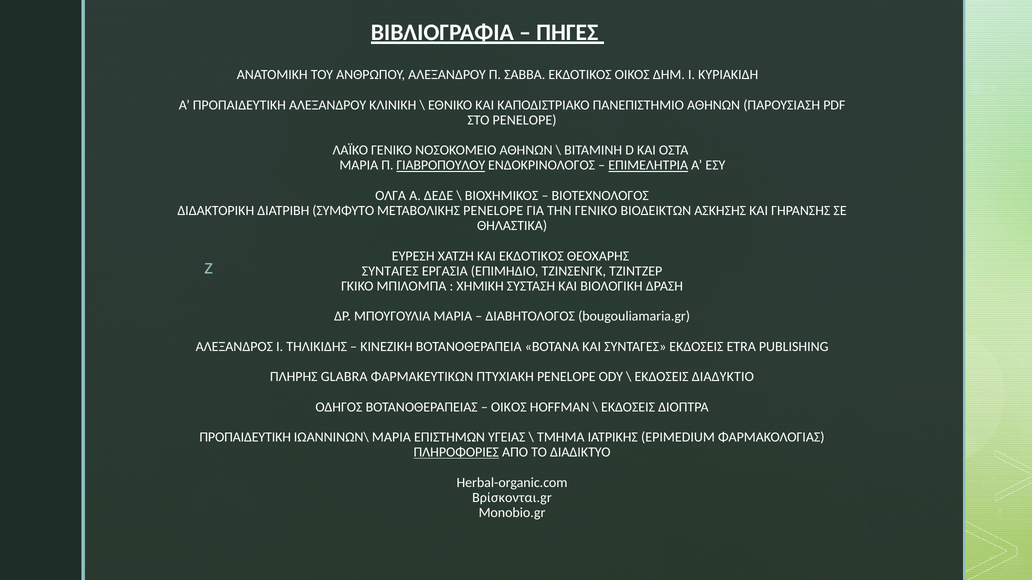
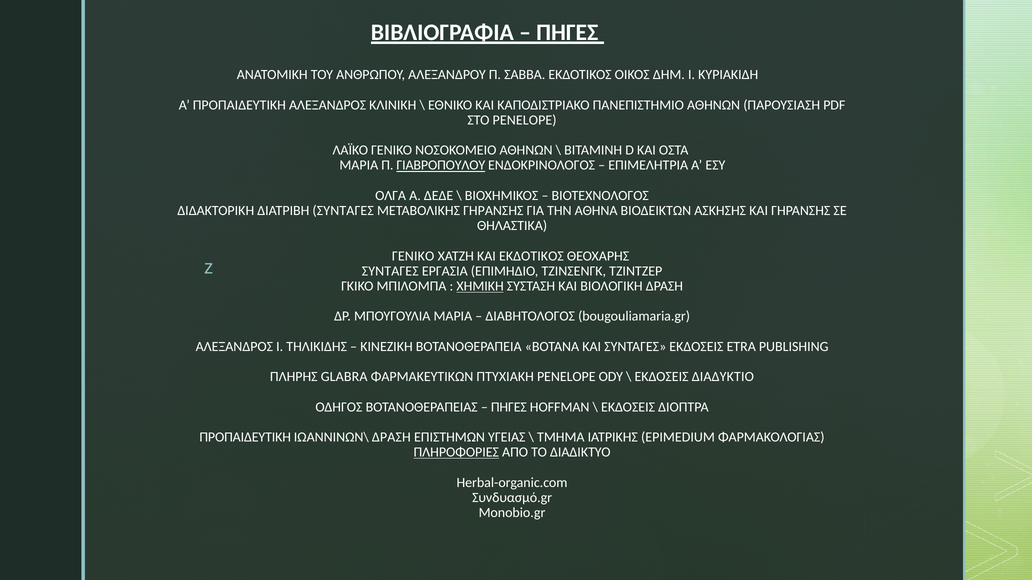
ΠΡΟΠΑΙΔΕΥΤΙΚΗ ΑΛΕΞΑΝΔΡΟΥ: ΑΛΕΞΑΝΔΡΟΥ -> ΑΛΕΞΑΝΔΡΟΣ
ΕΠΙΜΕΛΗΤΡΙΑ underline: present -> none
ΔΙΑΤΡΙΒΗ ΣΥΜΦΥΤΟ: ΣΥΜΦΥΤΟ -> ΣΥΝΤΑΓΕΣ
ΜΕΤΑΒΟΛΙΚΗΣ PENELOPE: PENELOPE -> ΓΗΡΑΝΣΗΣ
ΤΗΝ ΓΕΝΙΚΟ: ΓΕΝΙΚΟ -> ΑΘΗΝΑ
ΕΥΡΕΣΗ at (413, 256): ΕΥΡΕΣΗ -> ΓΕΝΙΚΟ
ΧΗΜΙΚΗ underline: none -> present
ΟΙΚΟΣ at (509, 407): ΟΙΚΟΣ -> ΠΗΓΕΣ
ΙΩΑΝΝΙΝΩΝ\ ΜΑΡΙΑ: ΜΑΡΙΑ -> ΔΡΑΣΗ
Βρίσκονται.gr: Βρίσκονται.gr -> Συνδυασμό.gr
